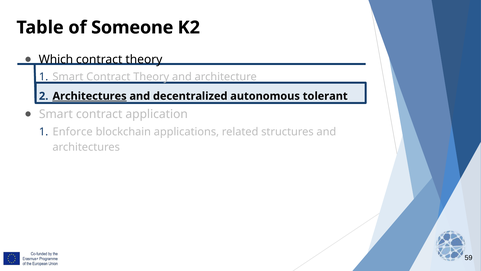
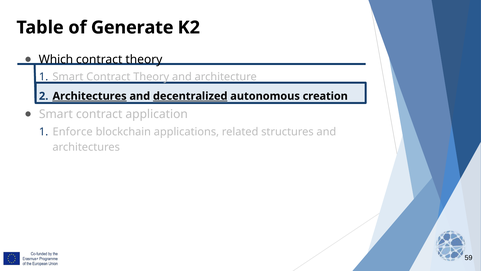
Someone: Someone -> Generate
decentralized underline: none -> present
tolerant: tolerant -> creation
